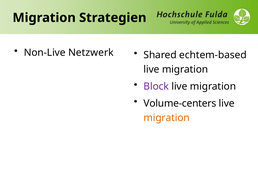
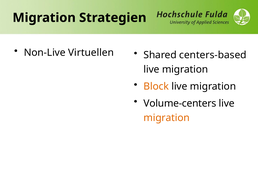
Netzwerk: Netzwerk -> Virtuellen
echtem-based: echtem-based -> centers-based
Block colour: purple -> orange
